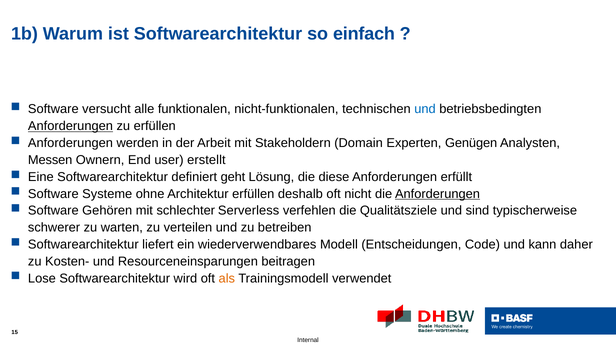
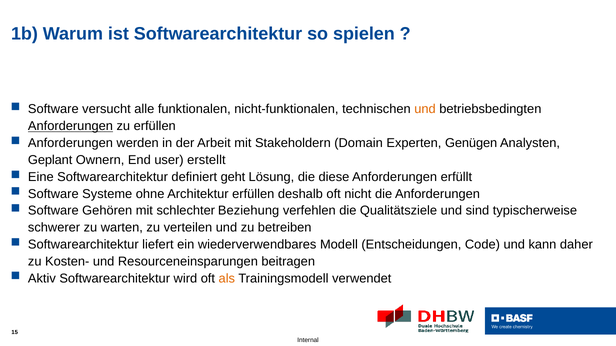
einfach: einfach -> spielen
und at (425, 109) colour: blue -> orange
Messen: Messen -> Geplant
Anforderungen at (437, 194) underline: present -> none
Serverless: Serverless -> Beziehung
Lose: Lose -> Aktiv
